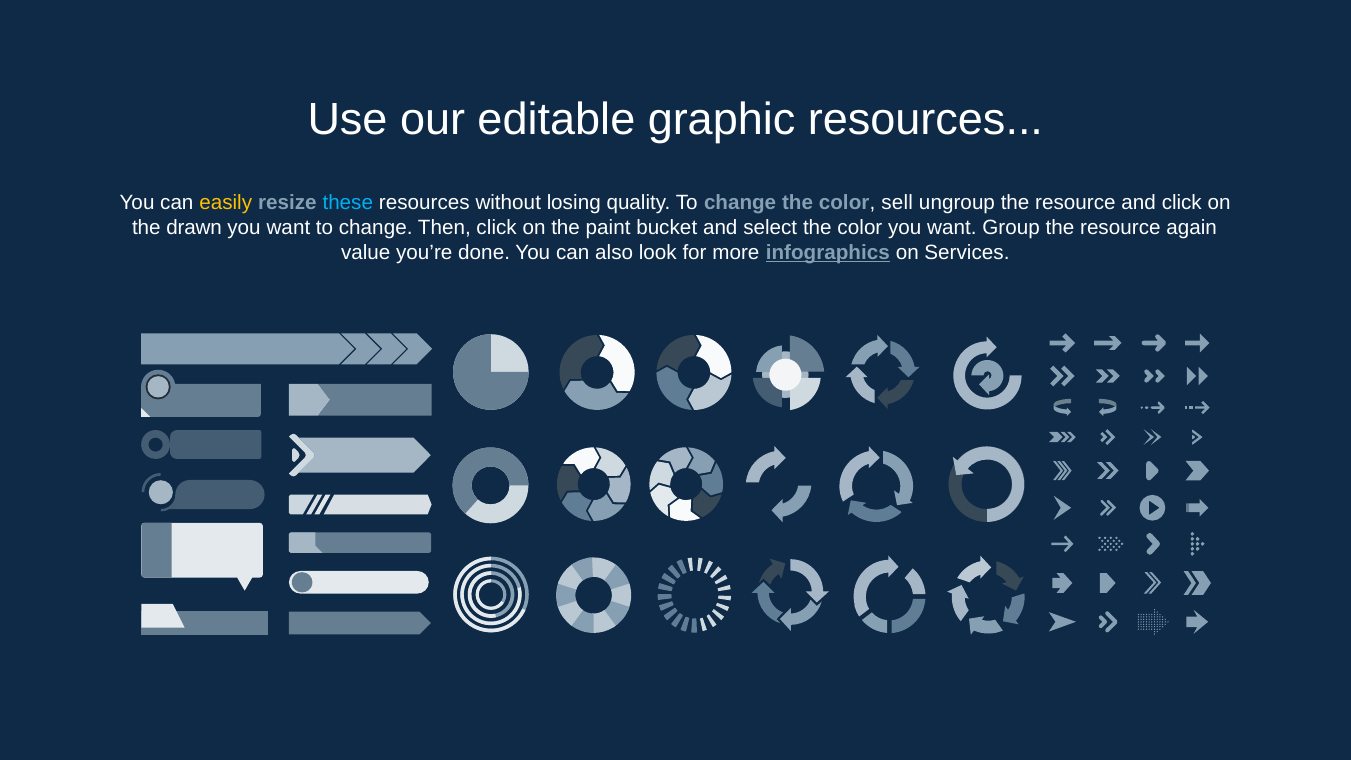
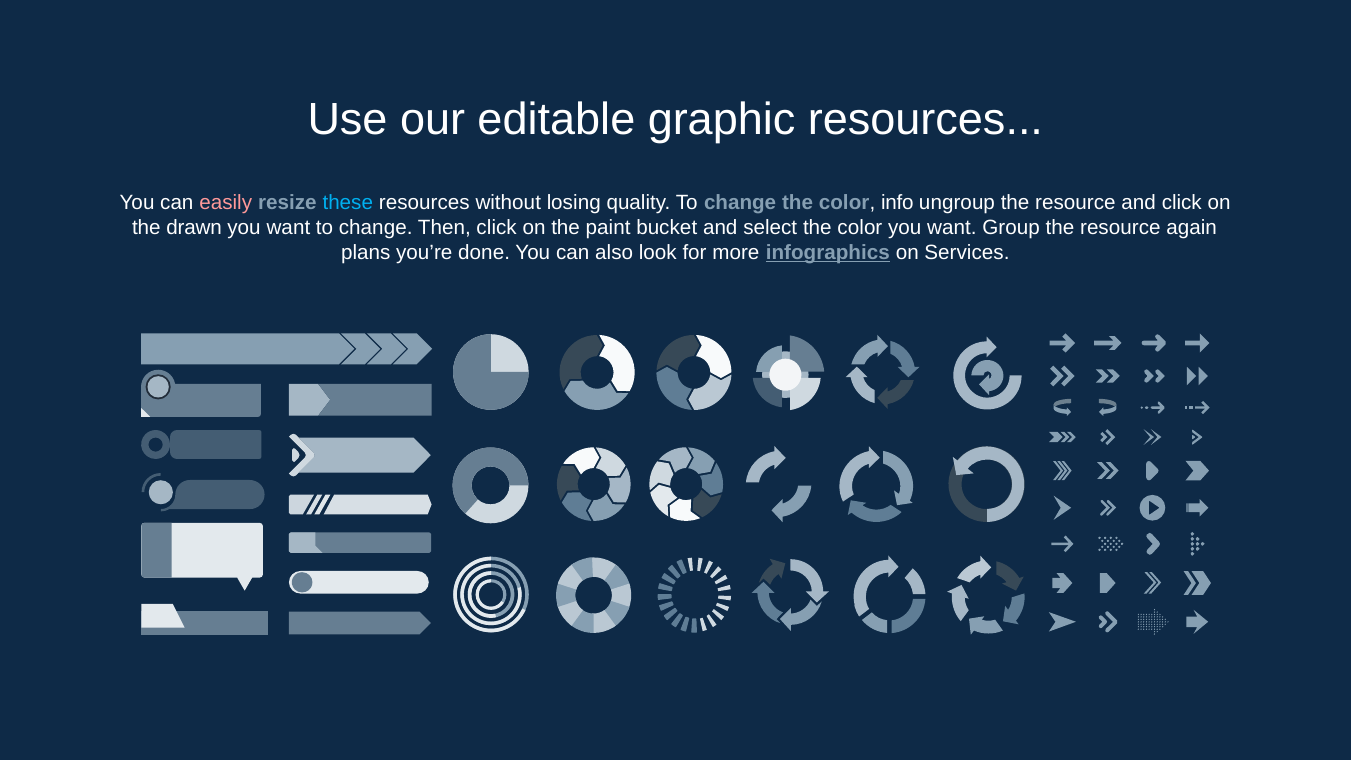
easily colour: yellow -> pink
sell: sell -> info
value: value -> plans
